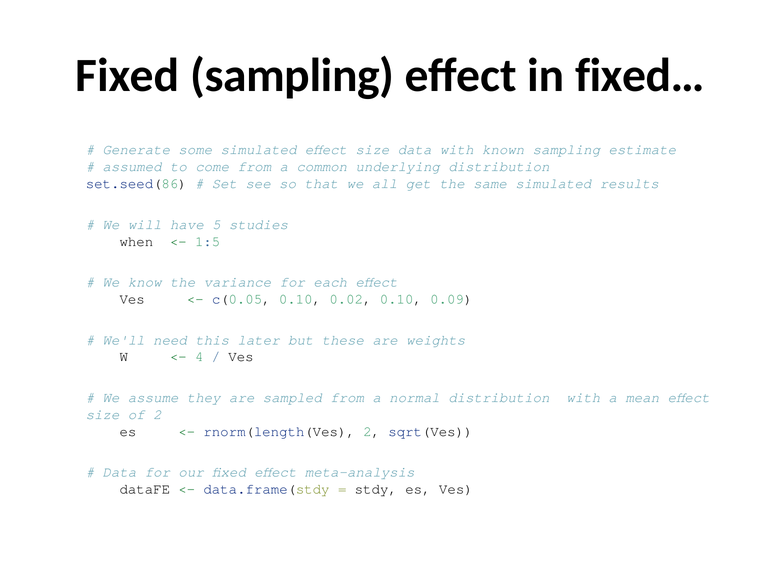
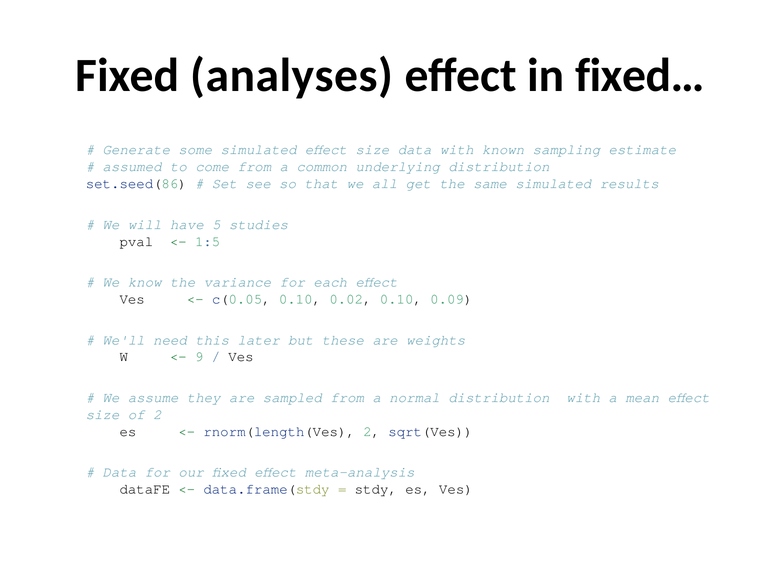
Fixed sampling: sampling -> analyses
when: when -> pval
4: 4 -> 9
